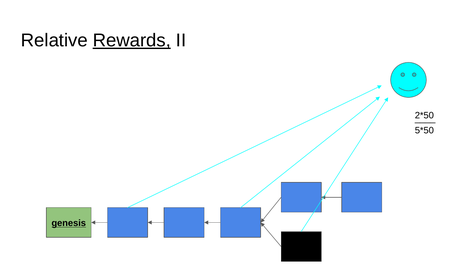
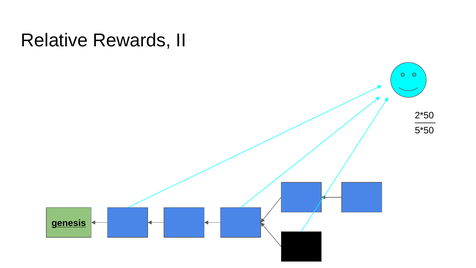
Rewards underline: present -> none
